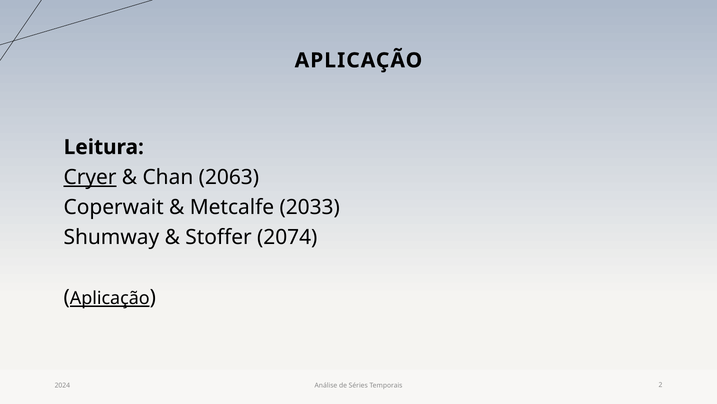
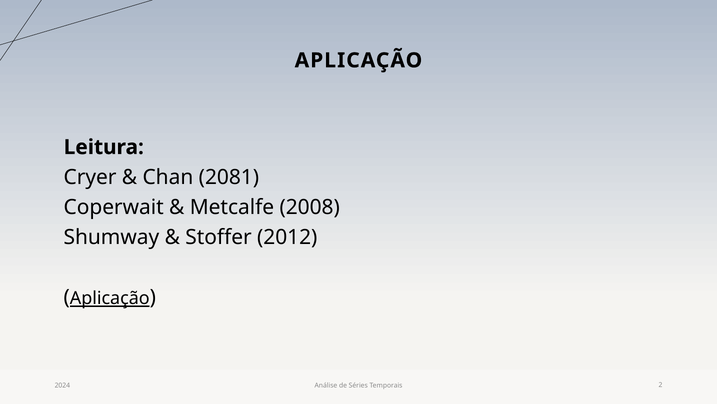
Cryer underline: present -> none
2063: 2063 -> 2081
2033: 2033 -> 2008
2074: 2074 -> 2012
